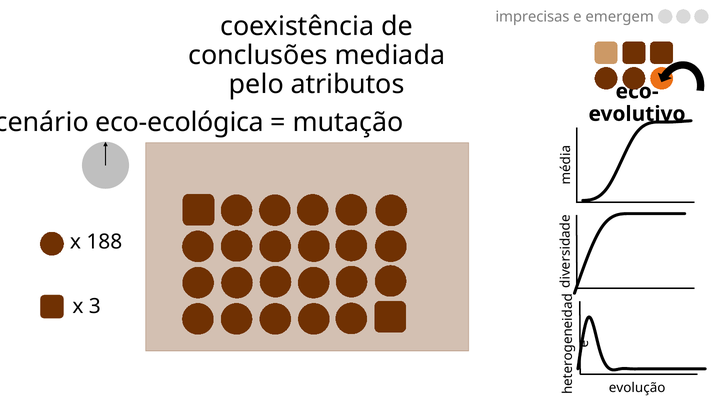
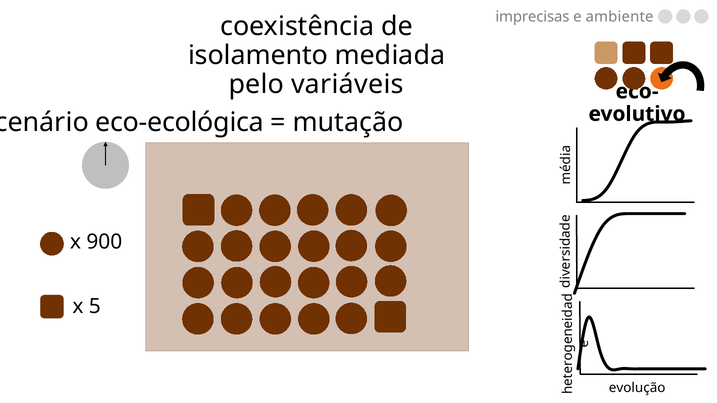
emergem: emergem -> ambiente
conclusões: conclusões -> isolamento
atributos: atributos -> variáveis
188: 188 -> 900
3: 3 -> 5
